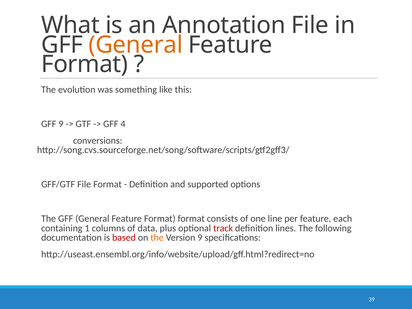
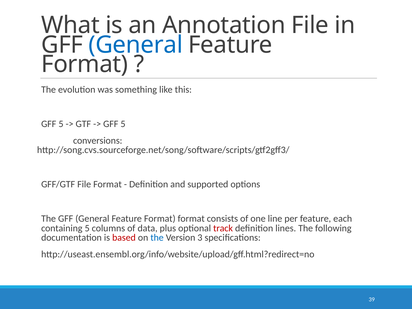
General at (136, 45) colour: orange -> blue
9 at (61, 124): 9 -> 5
4 at (123, 124): 4 -> 5
containing 1: 1 -> 5
the at (157, 238) colour: orange -> blue
Version 9: 9 -> 3
